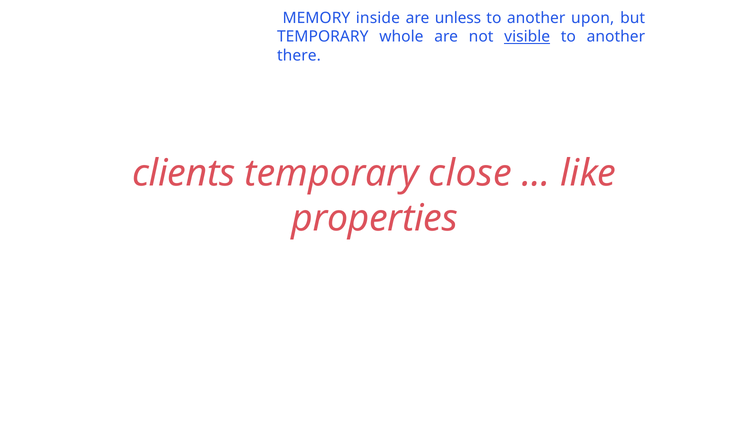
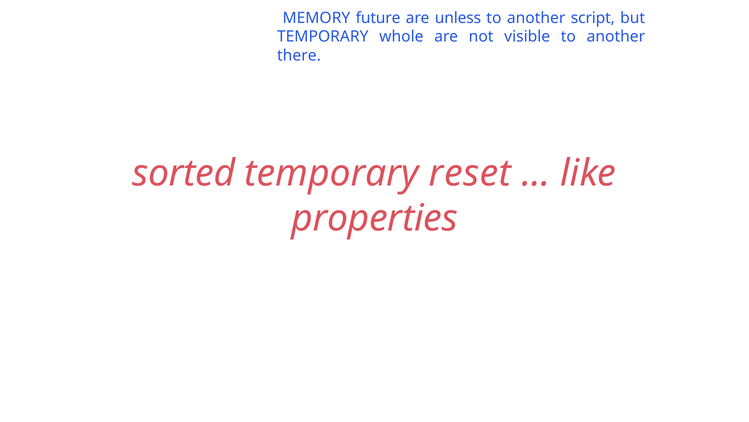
inside: inside -> future
upon: upon -> script
visible underline: present -> none
clients: clients -> sorted
close: close -> reset
